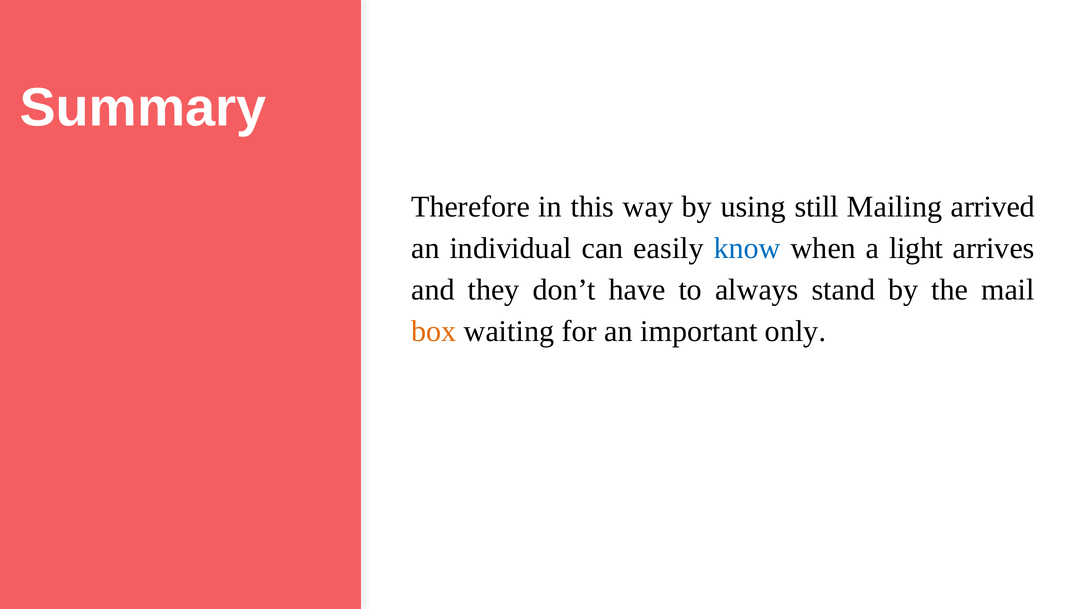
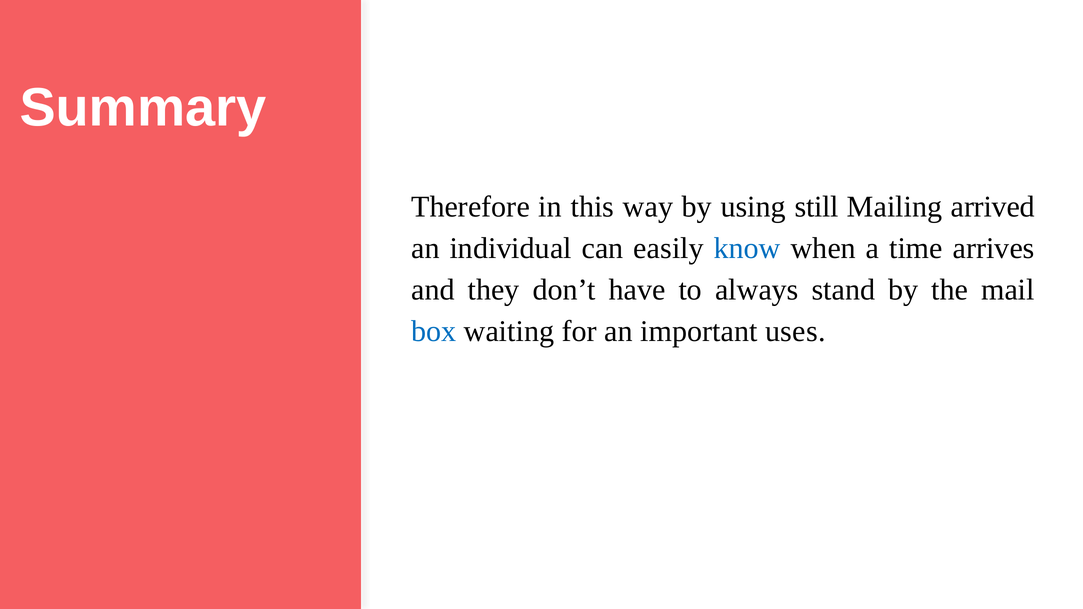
light: light -> time
box colour: orange -> blue
only: only -> uses
